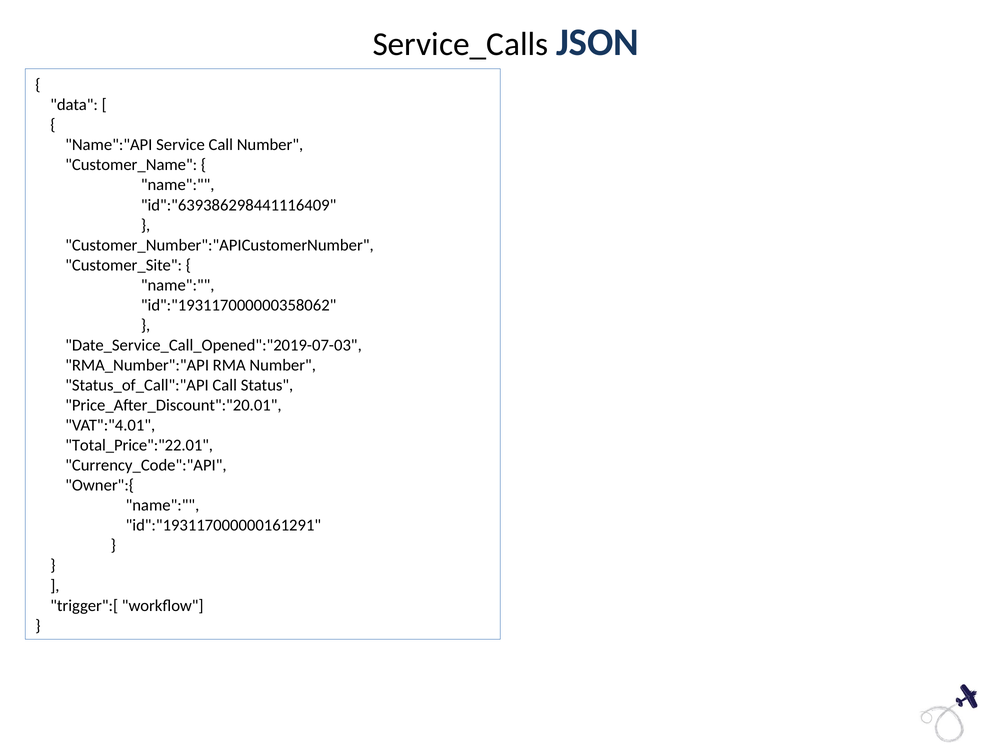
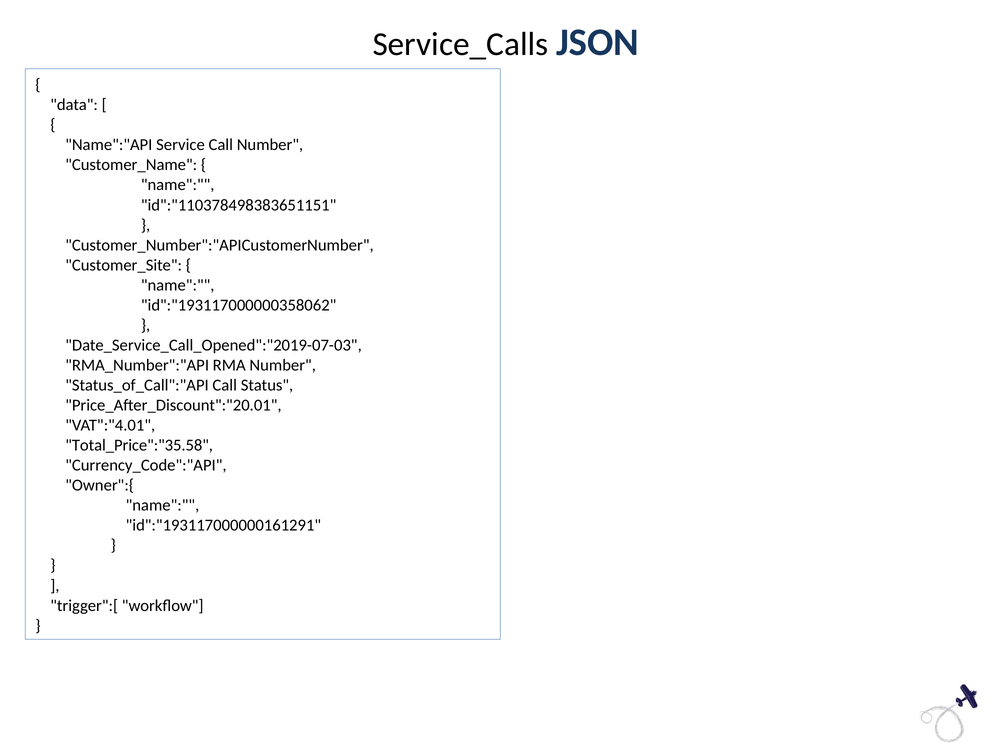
id":"639386298441116409: id":"639386298441116409 -> id":"110378498383651151
Total_Price":"22.01: Total_Price":"22.01 -> Total_Price":"35.58
